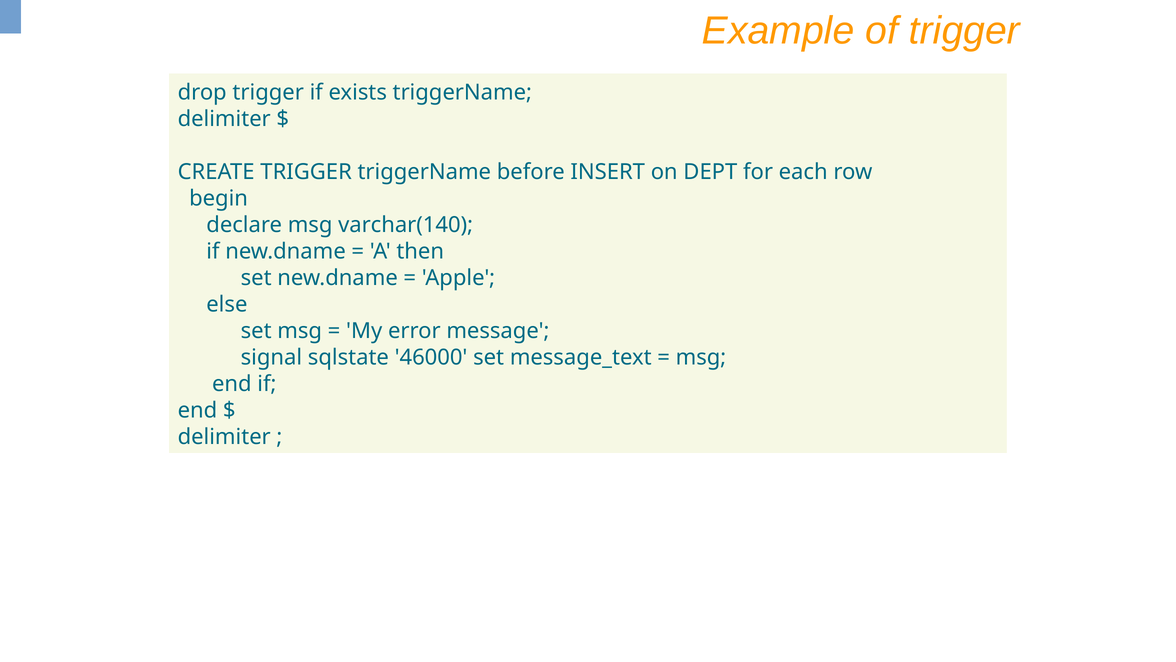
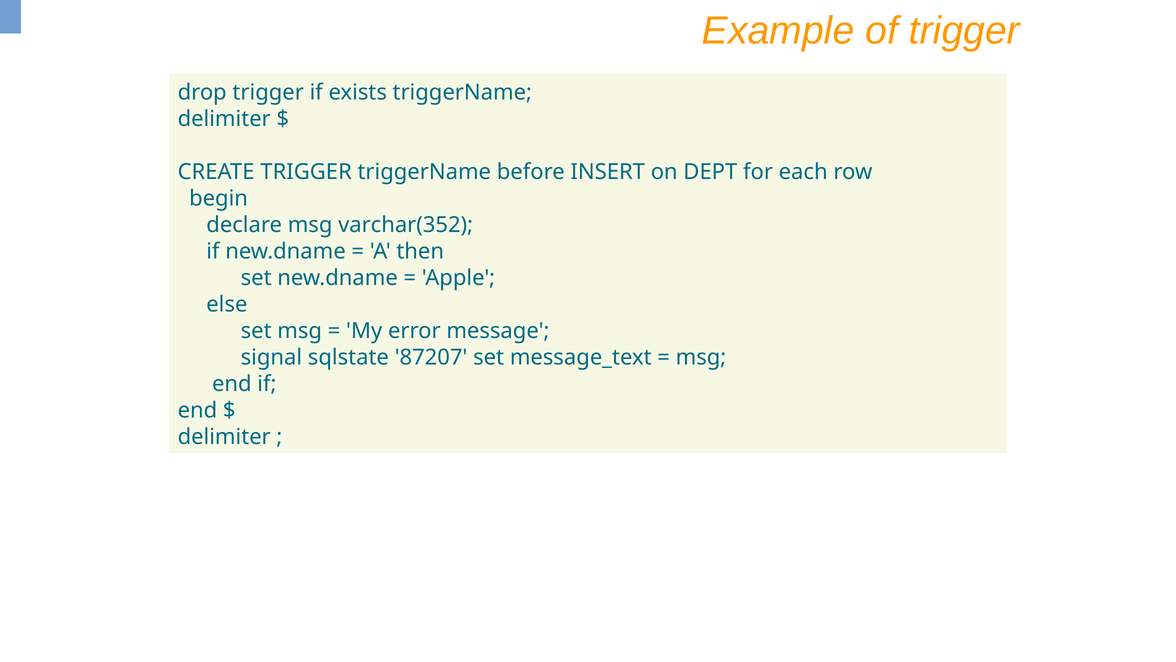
varchar(140: varchar(140 -> varchar(352
46000: 46000 -> 87207
